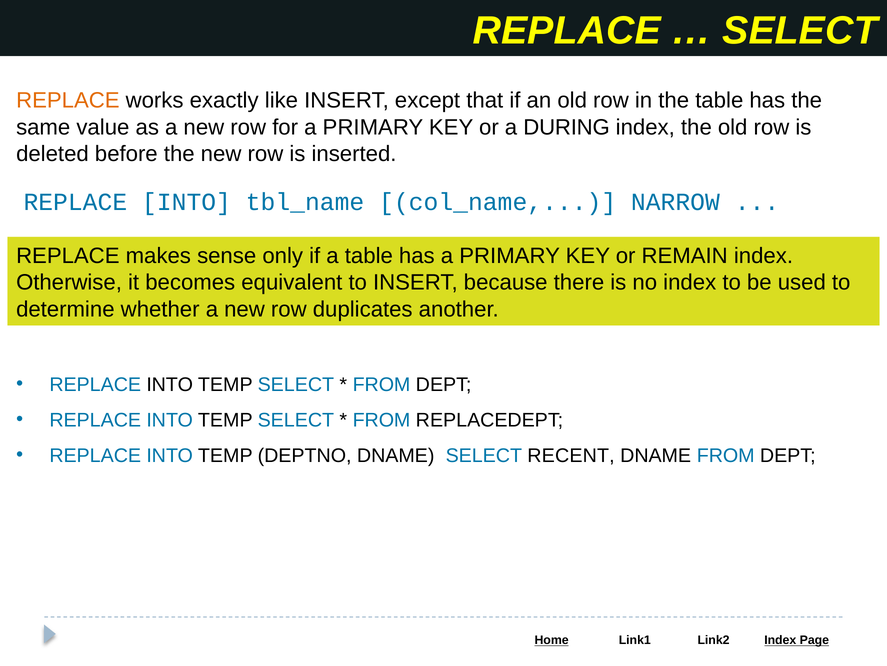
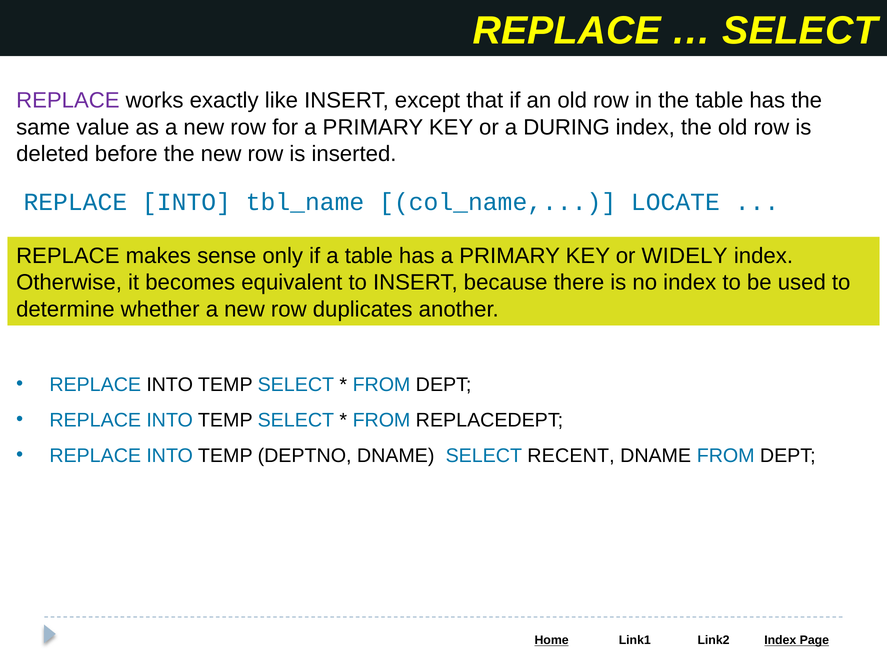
REPLACE at (68, 100) colour: orange -> purple
NARROW: NARROW -> LOCATE
REMAIN: REMAIN -> WIDELY
